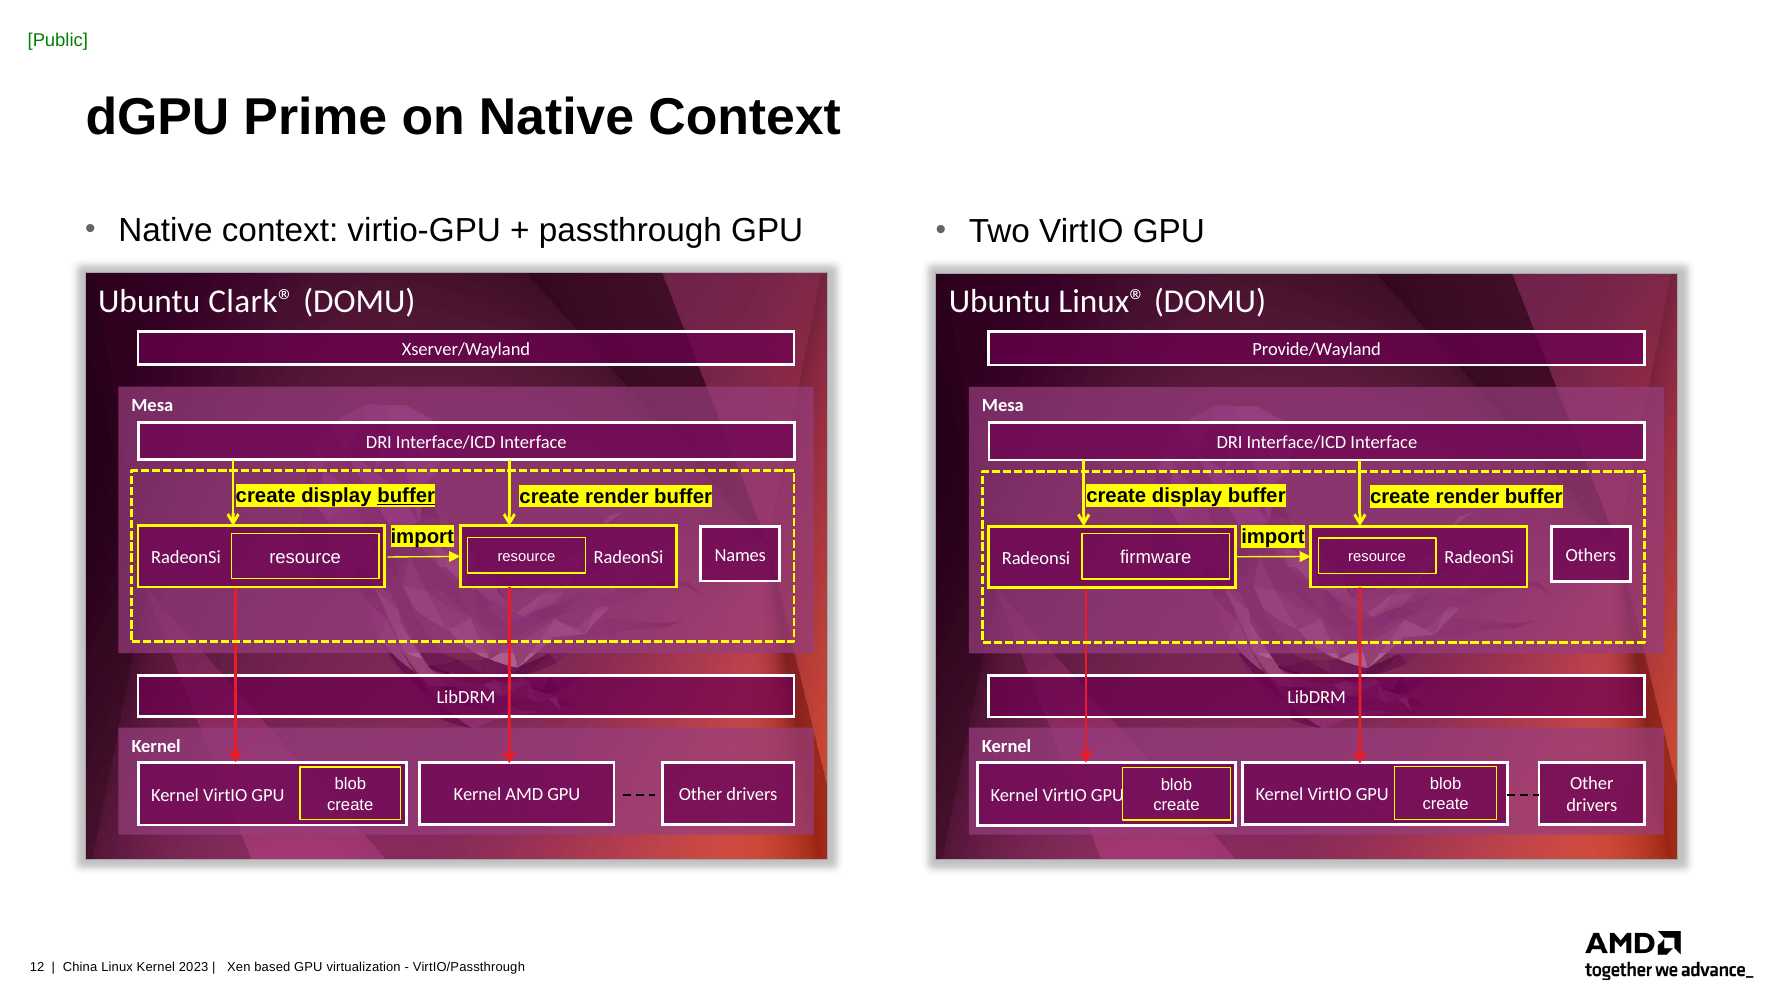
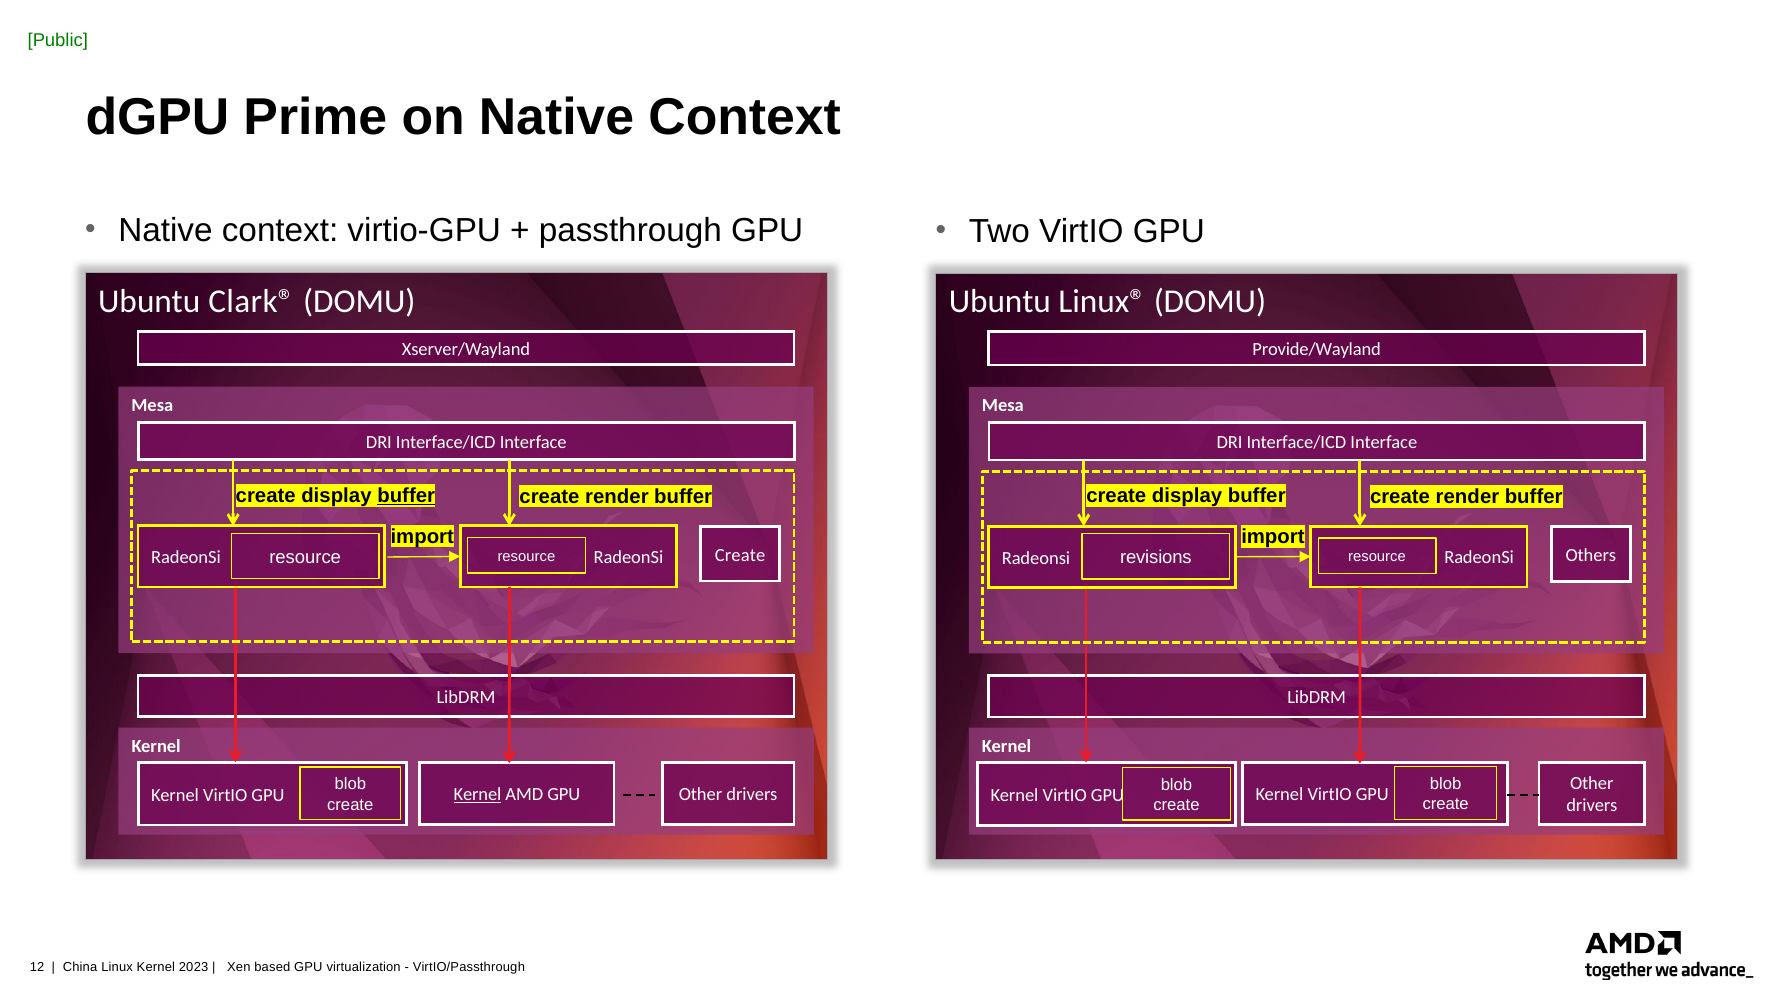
resource Names: Names -> Create
firmware: firmware -> revisions
Kernel at (477, 794) underline: none -> present
